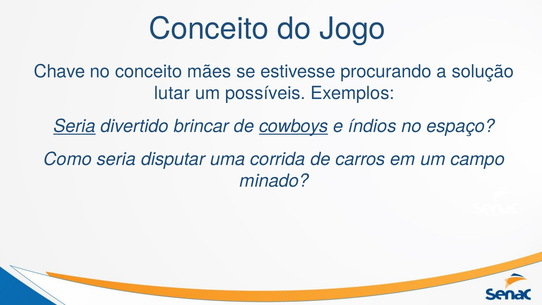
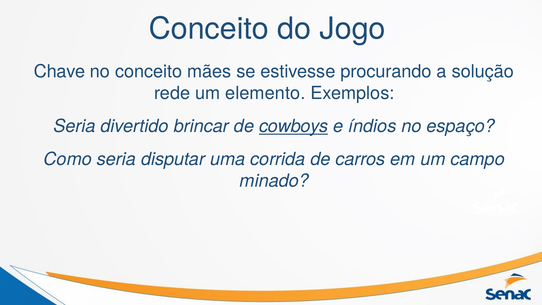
lutar: lutar -> rede
possíveis: possíveis -> elemento
Seria at (74, 126) underline: present -> none
